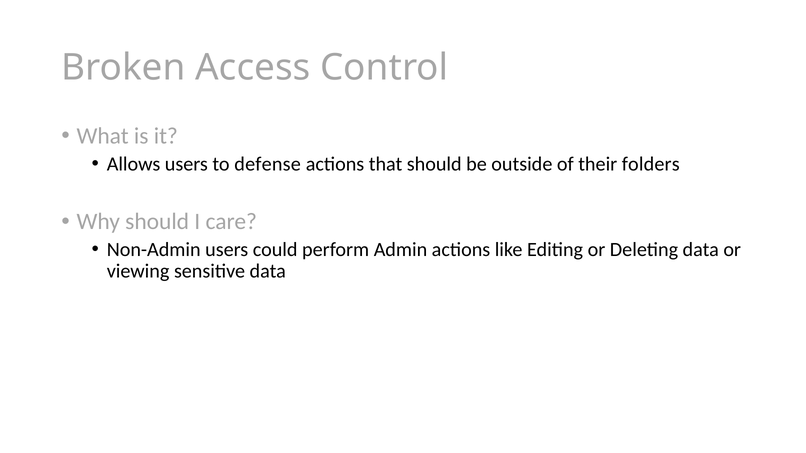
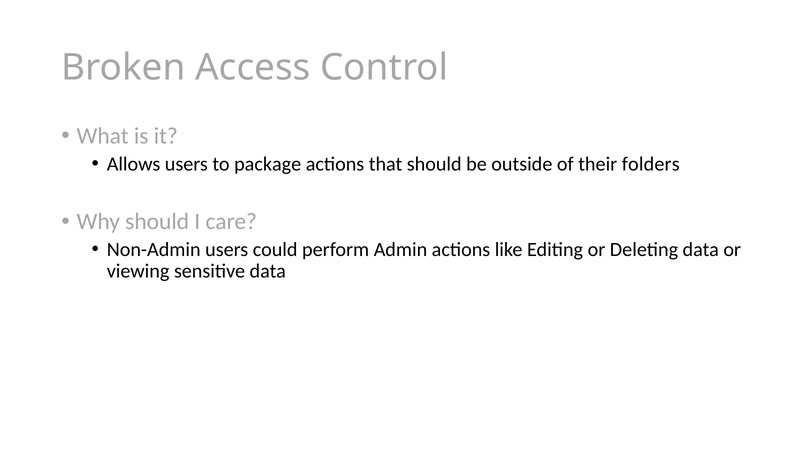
defense: defense -> package
